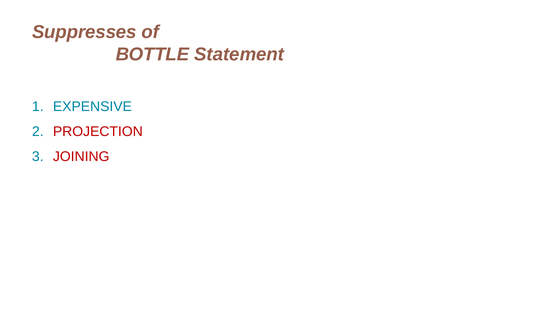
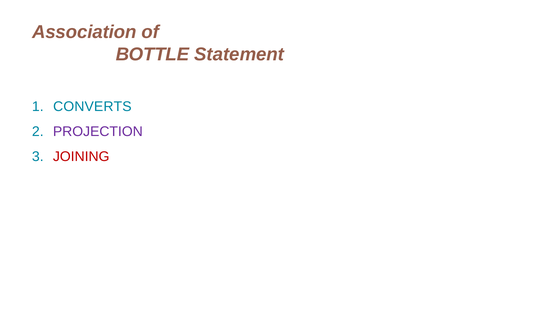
Suppresses: Suppresses -> Association
EXPENSIVE: EXPENSIVE -> CONVERTS
PROJECTION colour: red -> purple
